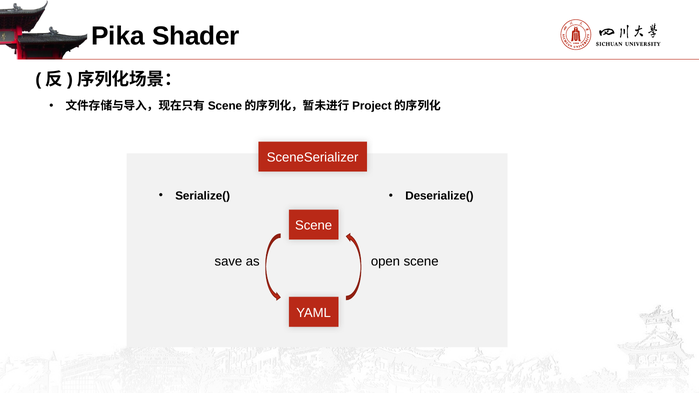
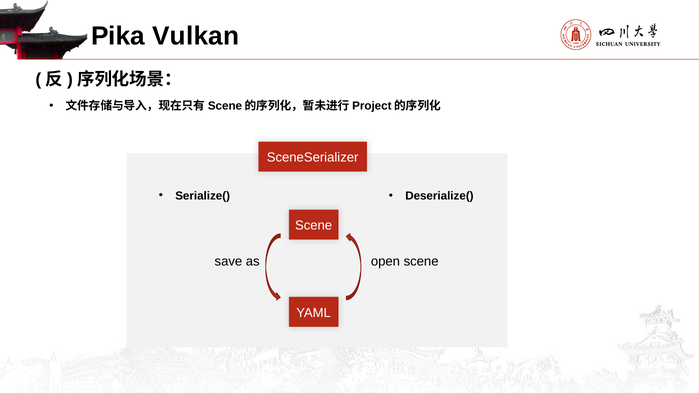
Shader: Shader -> Vulkan
